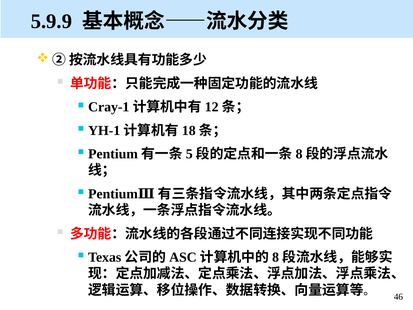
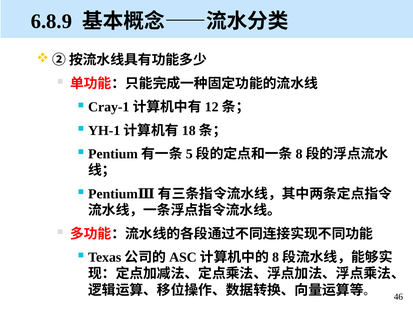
5.9.9: 5.9.9 -> 6.8.9
